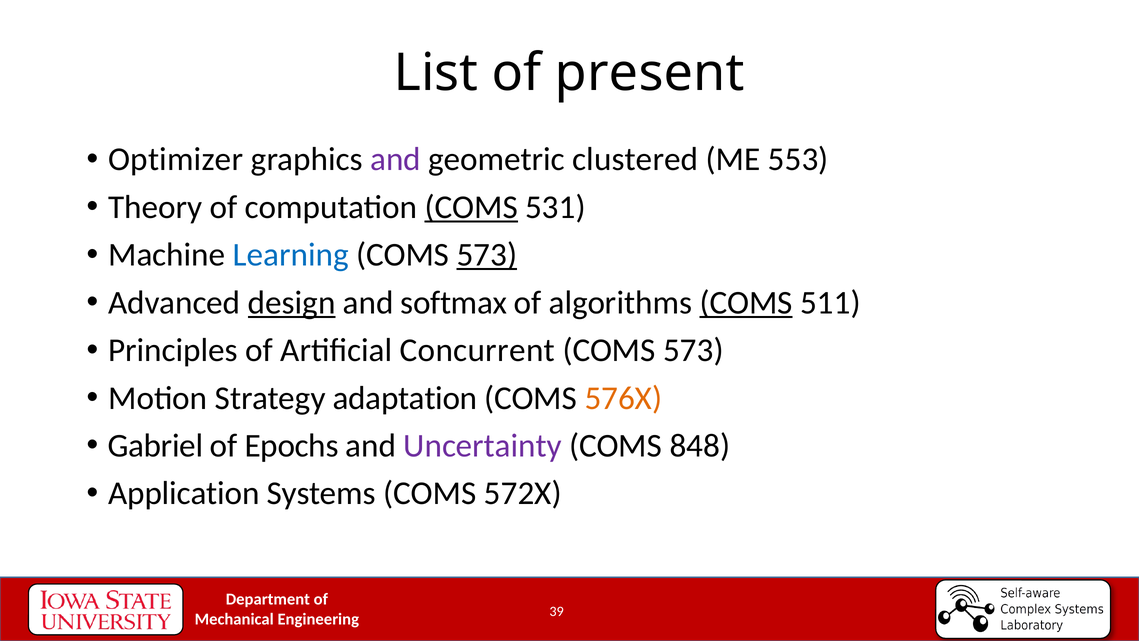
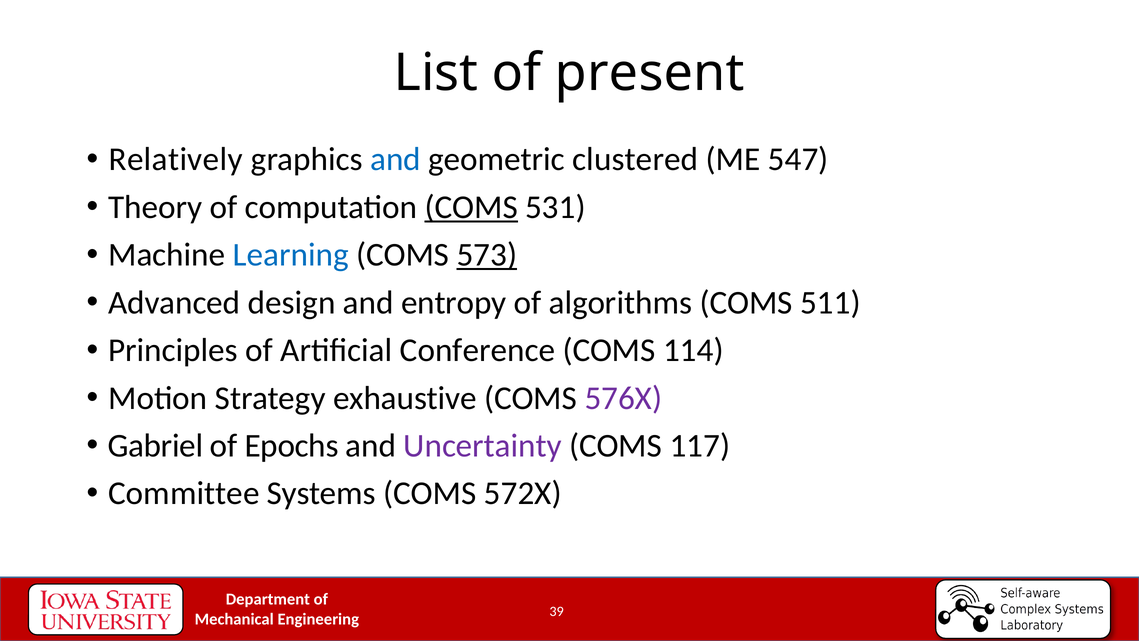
Optimizer: Optimizer -> Relatively
and at (395, 159) colour: purple -> blue
553: 553 -> 547
design underline: present -> none
softmax: softmax -> entropy
COMS at (746, 302) underline: present -> none
Concurrent: Concurrent -> Conference
573 at (693, 350): 573 -> 114
adaptation: adaptation -> exhaustive
576X colour: orange -> purple
848: 848 -> 117
Application: Application -> Committee
